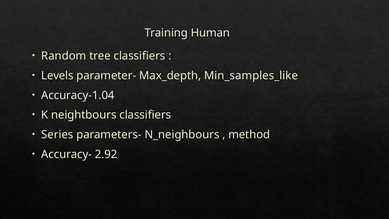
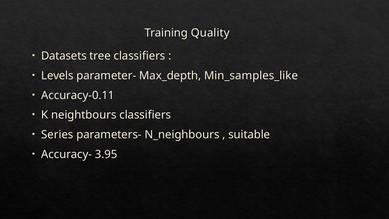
Human: Human -> Quality
Random: Random -> Datasets
Accuracy-1.04: Accuracy-1.04 -> Accuracy-0.11
method: method -> suitable
2.92: 2.92 -> 3.95
